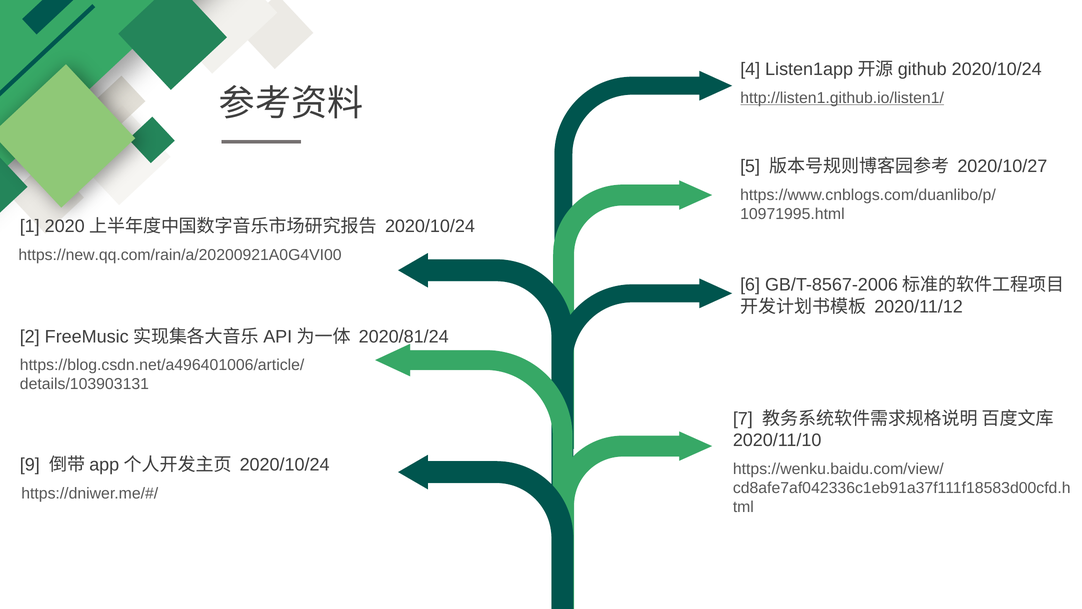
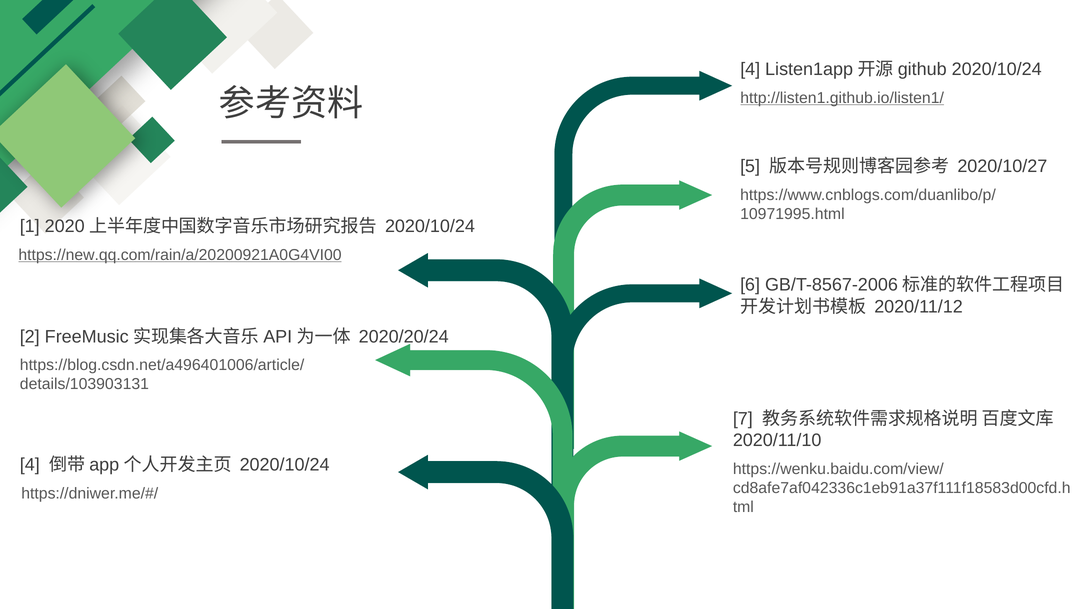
https://new.qq.com/rain/a/20200921A0G4VI00 underline: none -> present
2020/81/24: 2020/81/24 -> 2020/20/24
9 at (30, 465): 9 -> 4
